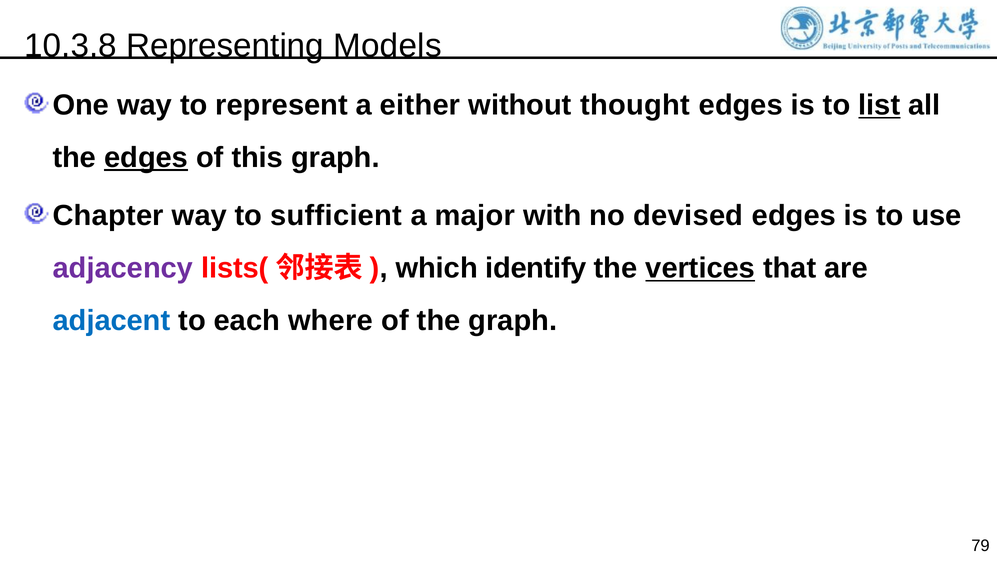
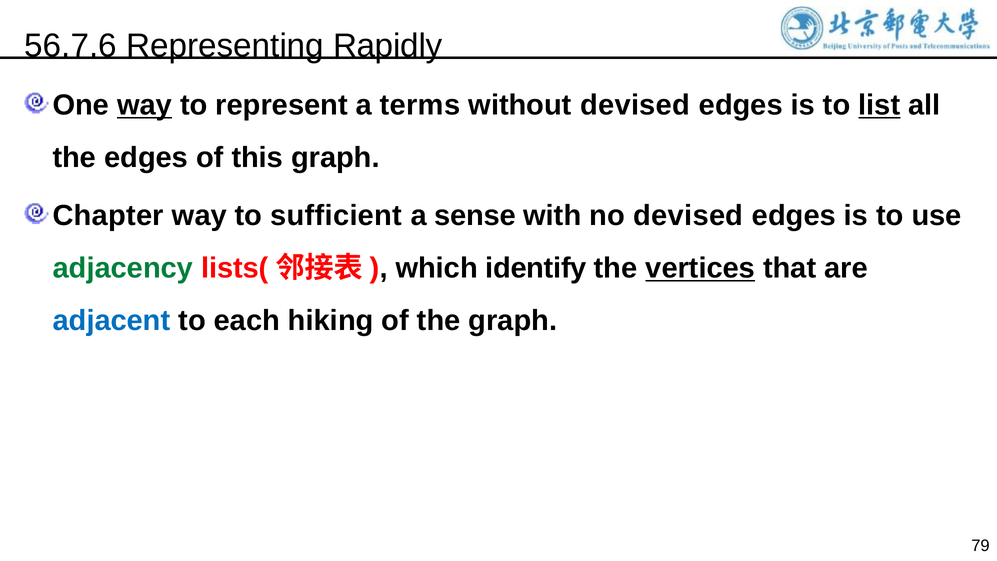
10.3.8: 10.3.8 -> 56.7.6
Models: Models -> Rapidly
way at (145, 105) underline: none -> present
either: either -> terms
without thought: thought -> devised
edges at (146, 157) underline: present -> none
major: major -> sense
adjacency colour: purple -> green
where: where -> hiking
